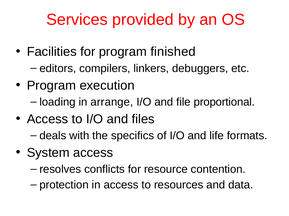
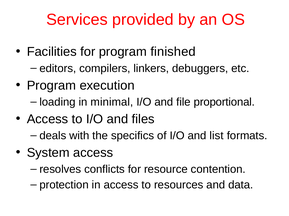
arrange: arrange -> minimal
life: life -> list
